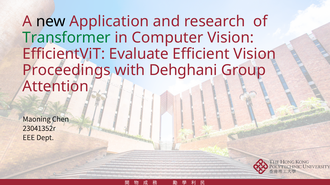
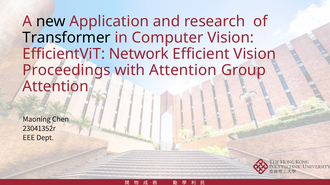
Transformer colour: green -> black
Evaluate: Evaluate -> Network
with Dehghani: Dehghani -> Attention
